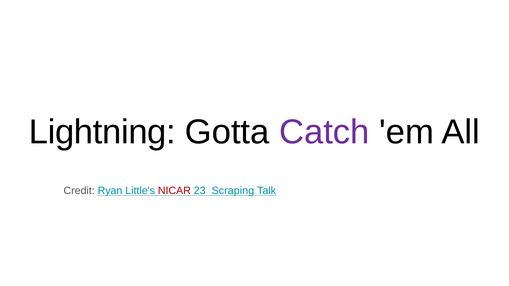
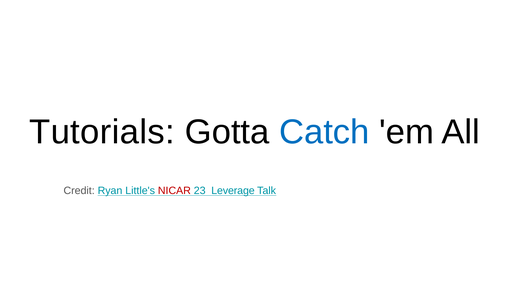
Lightning: Lightning -> Tutorials
Catch colour: purple -> blue
Scraping: Scraping -> Leverage
